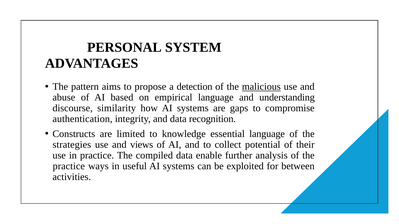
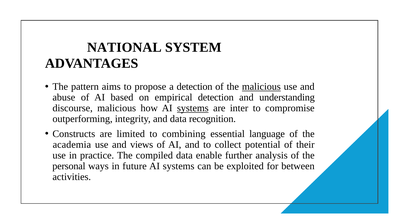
PERSONAL: PERSONAL -> NATIONAL
empirical language: language -> detection
discourse similarity: similarity -> malicious
systems at (193, 108) underline: none -> present
gaps: gaps -> inter
authentication: authentication -> outperforming
knowledge: knowledge -> combining
strategies: strategies -> academia
practice at (69, 166): practice -> personal
useful: useful -> future
